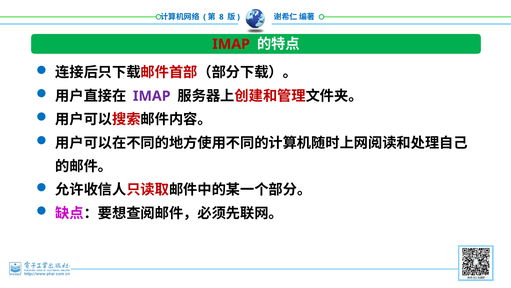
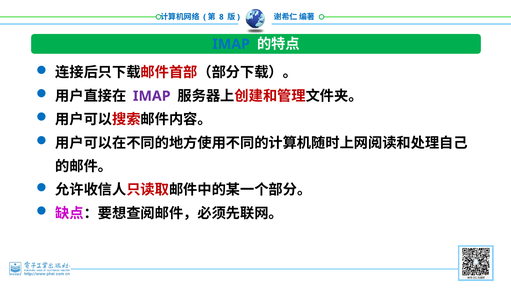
IMAP at (231, 44) colour: red -> blue
